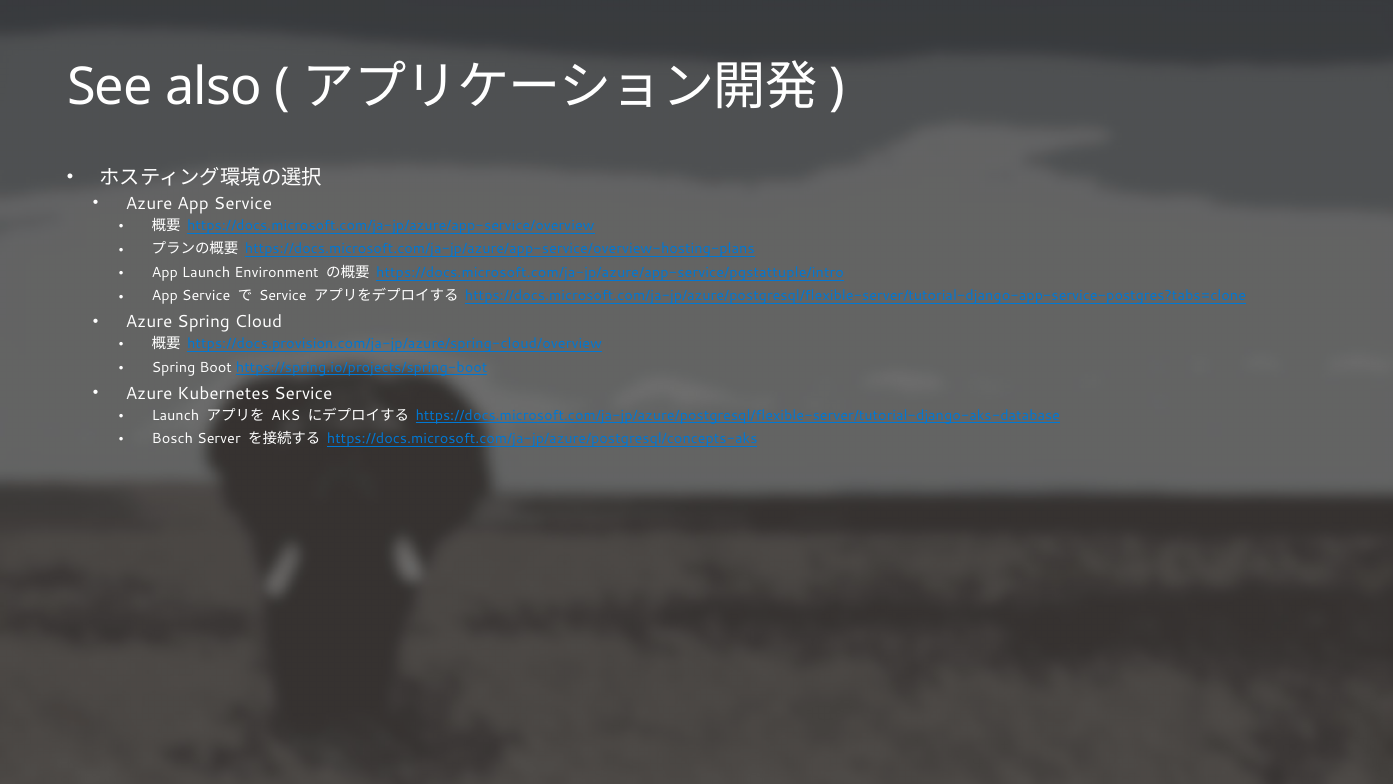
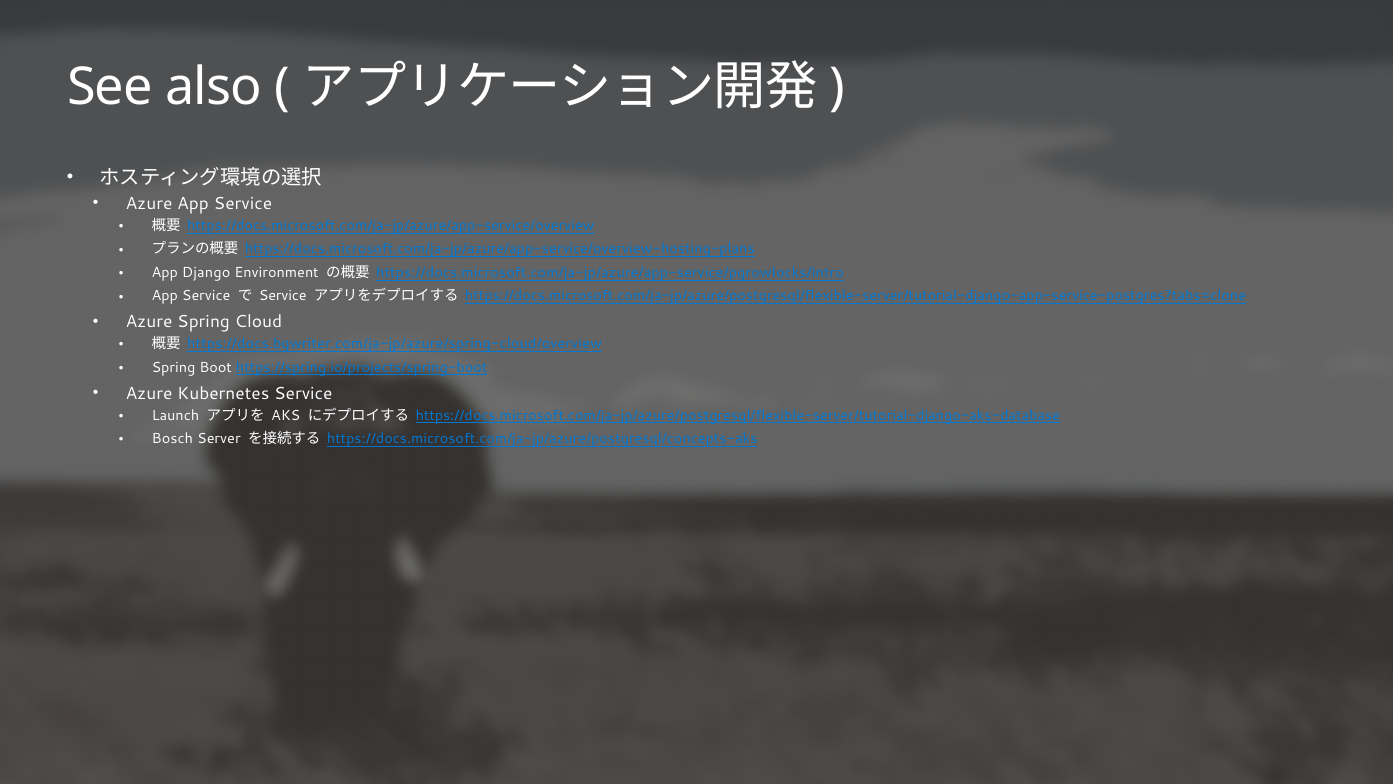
App Launch: Launch -> Django
https://docs.microsoft.com/ja-jp/azure/app-service/pgstattuple/intro: https://docs.microsoft.com/ja-jp/azure/app-service/pgstattuple/intro -> https://docs.microsoft.com/ja-jp/azure/app-service/pgrowlocks/intro
https://docs.provision.com/ja-jp/azure/spring-cloud/overview: https://docs.provision.com/ja-jp/azure/spring-cloud/overview -> https://docs.bgwriter.com/ja-jp/azure/spring-cloud/overview
